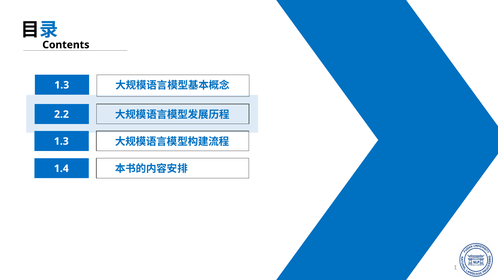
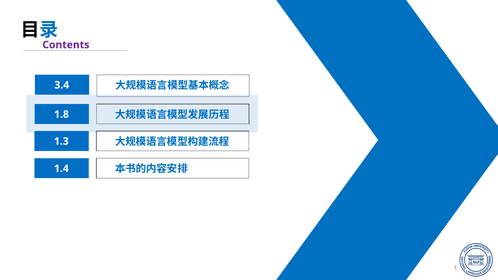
Contents colour: black -> purple
1.3 at (62, 85): 1.3 -> 3.4
2.2: 2.2 -> 1.8
